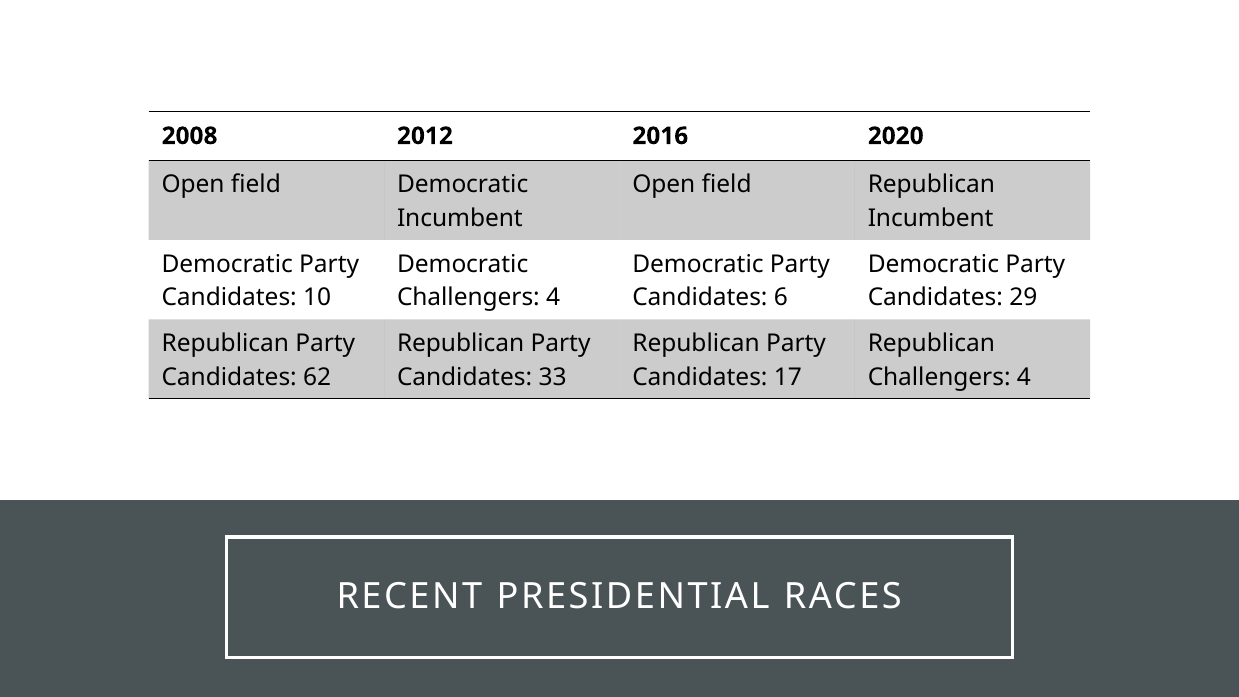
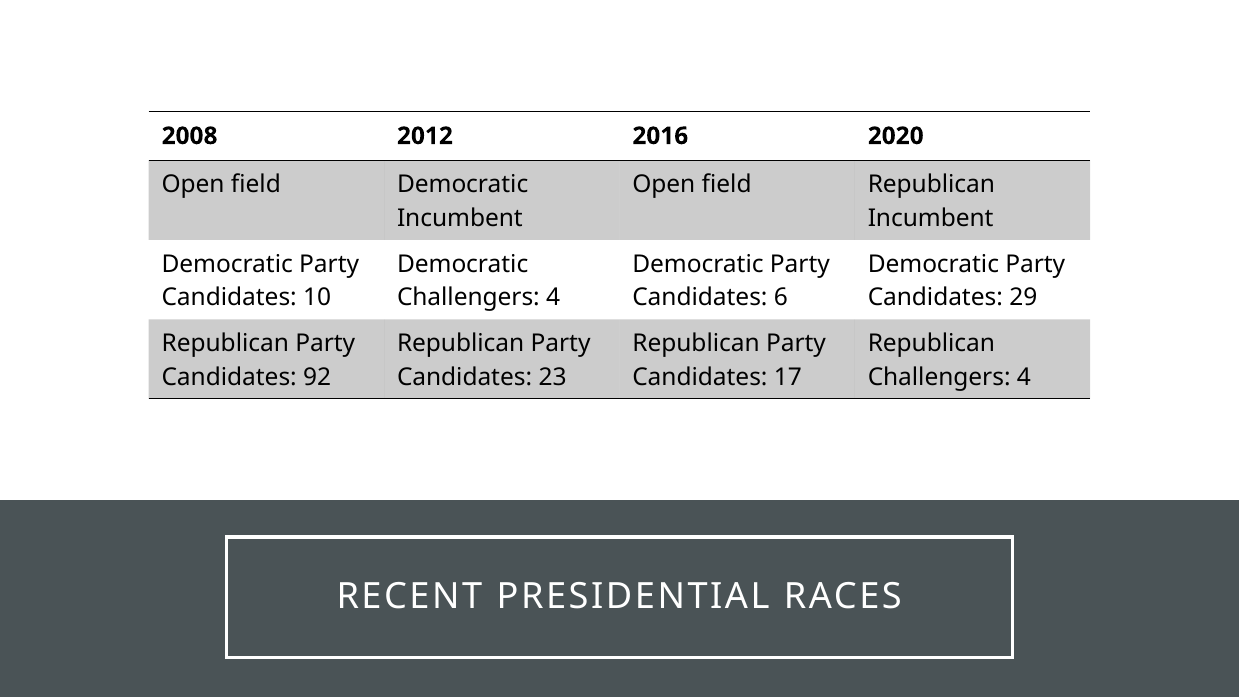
62: 62 -> 92
33: 33 -> 23
